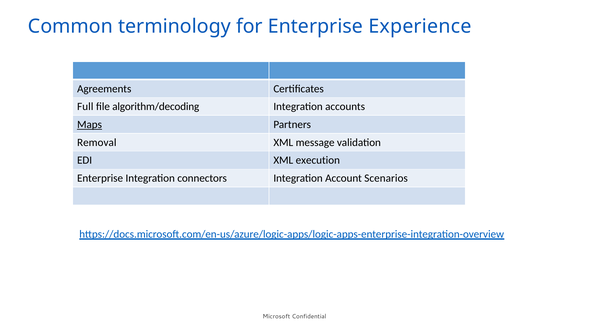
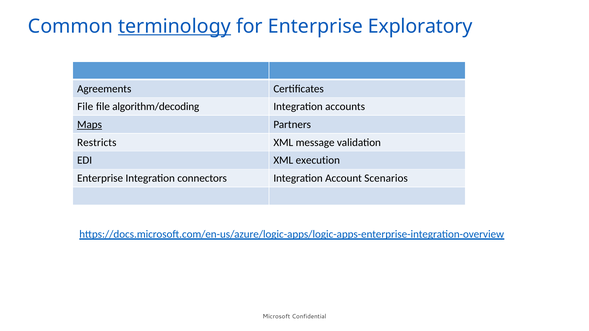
terminology underline: none -> present
Experience: Experience -> Exploratory
Full at (85, 107): Full -> File
Removal: Removal -> Restricts
